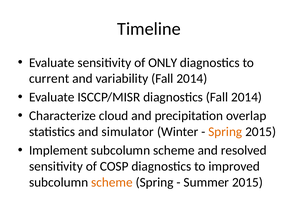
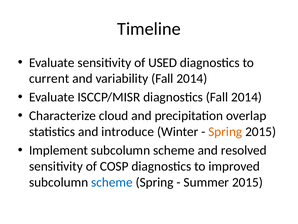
ONLY: ONLY -> USED
simulator: simulator -> introduce
scheme at (112, 182) colour: orange -> blue
